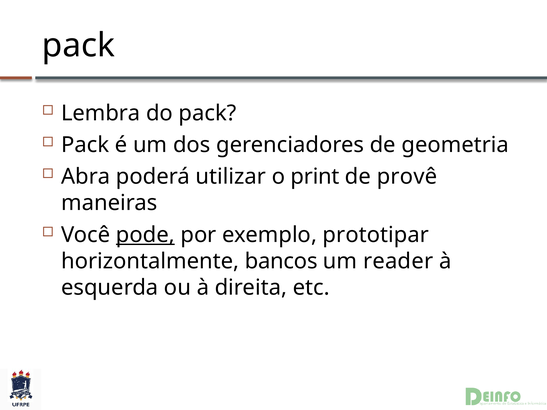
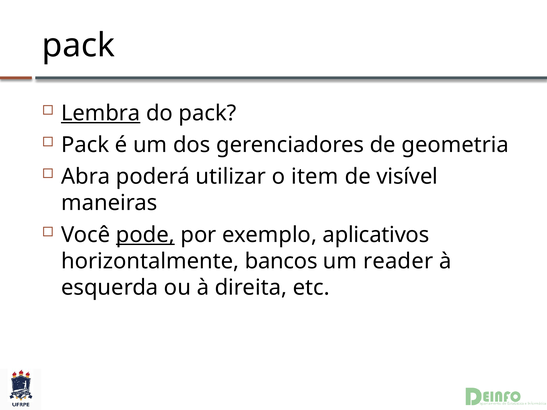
Lembra underline: none -> present
print: print -> item
provê: provê -> visível
prototipar: prototipar -> aplicativos
